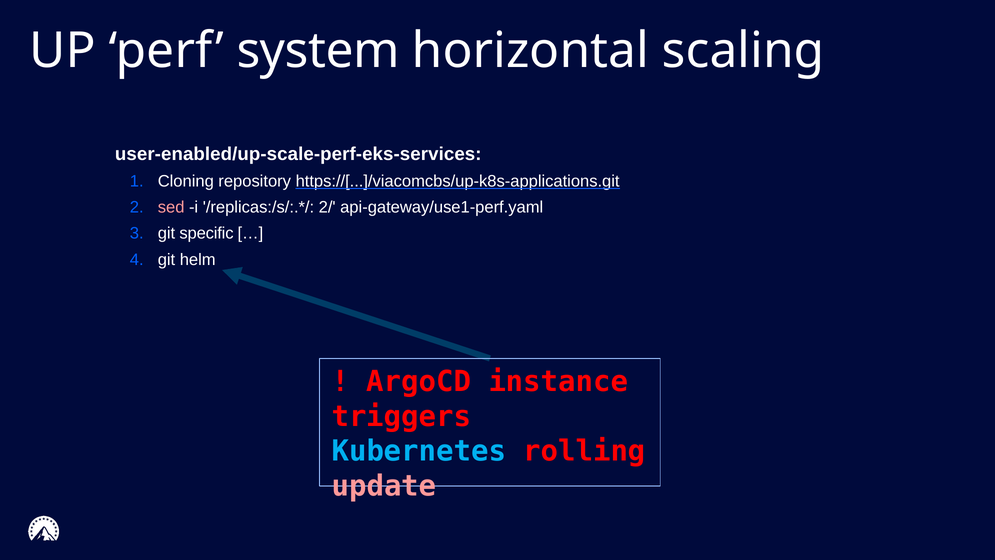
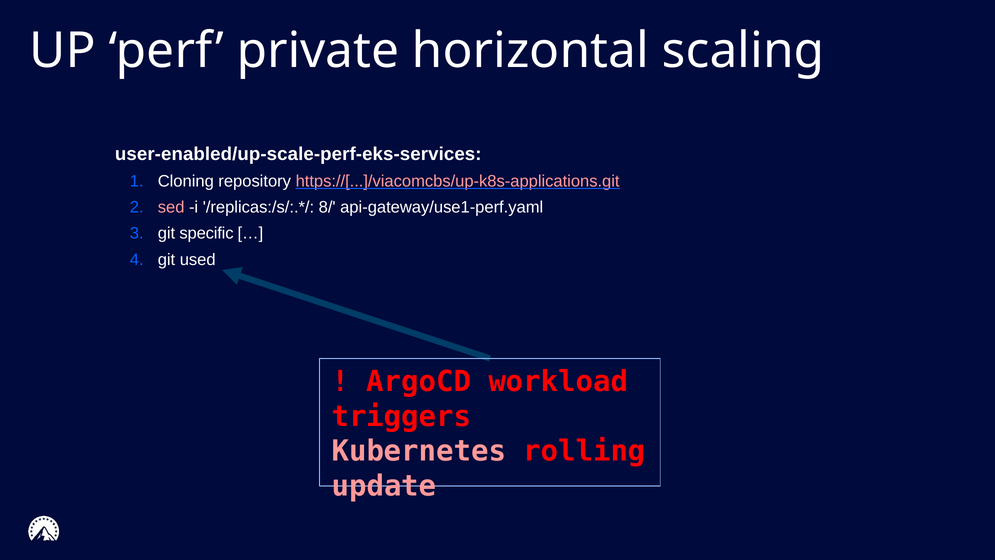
system: system -> private
https://[...]/viacomcbs/up-k8s-applications.git colour: white -> pink
2/: 2/ -> 8/
helm: helm -> used
instance: instance -> workload
Kubernetes colour: light blue -> pink
